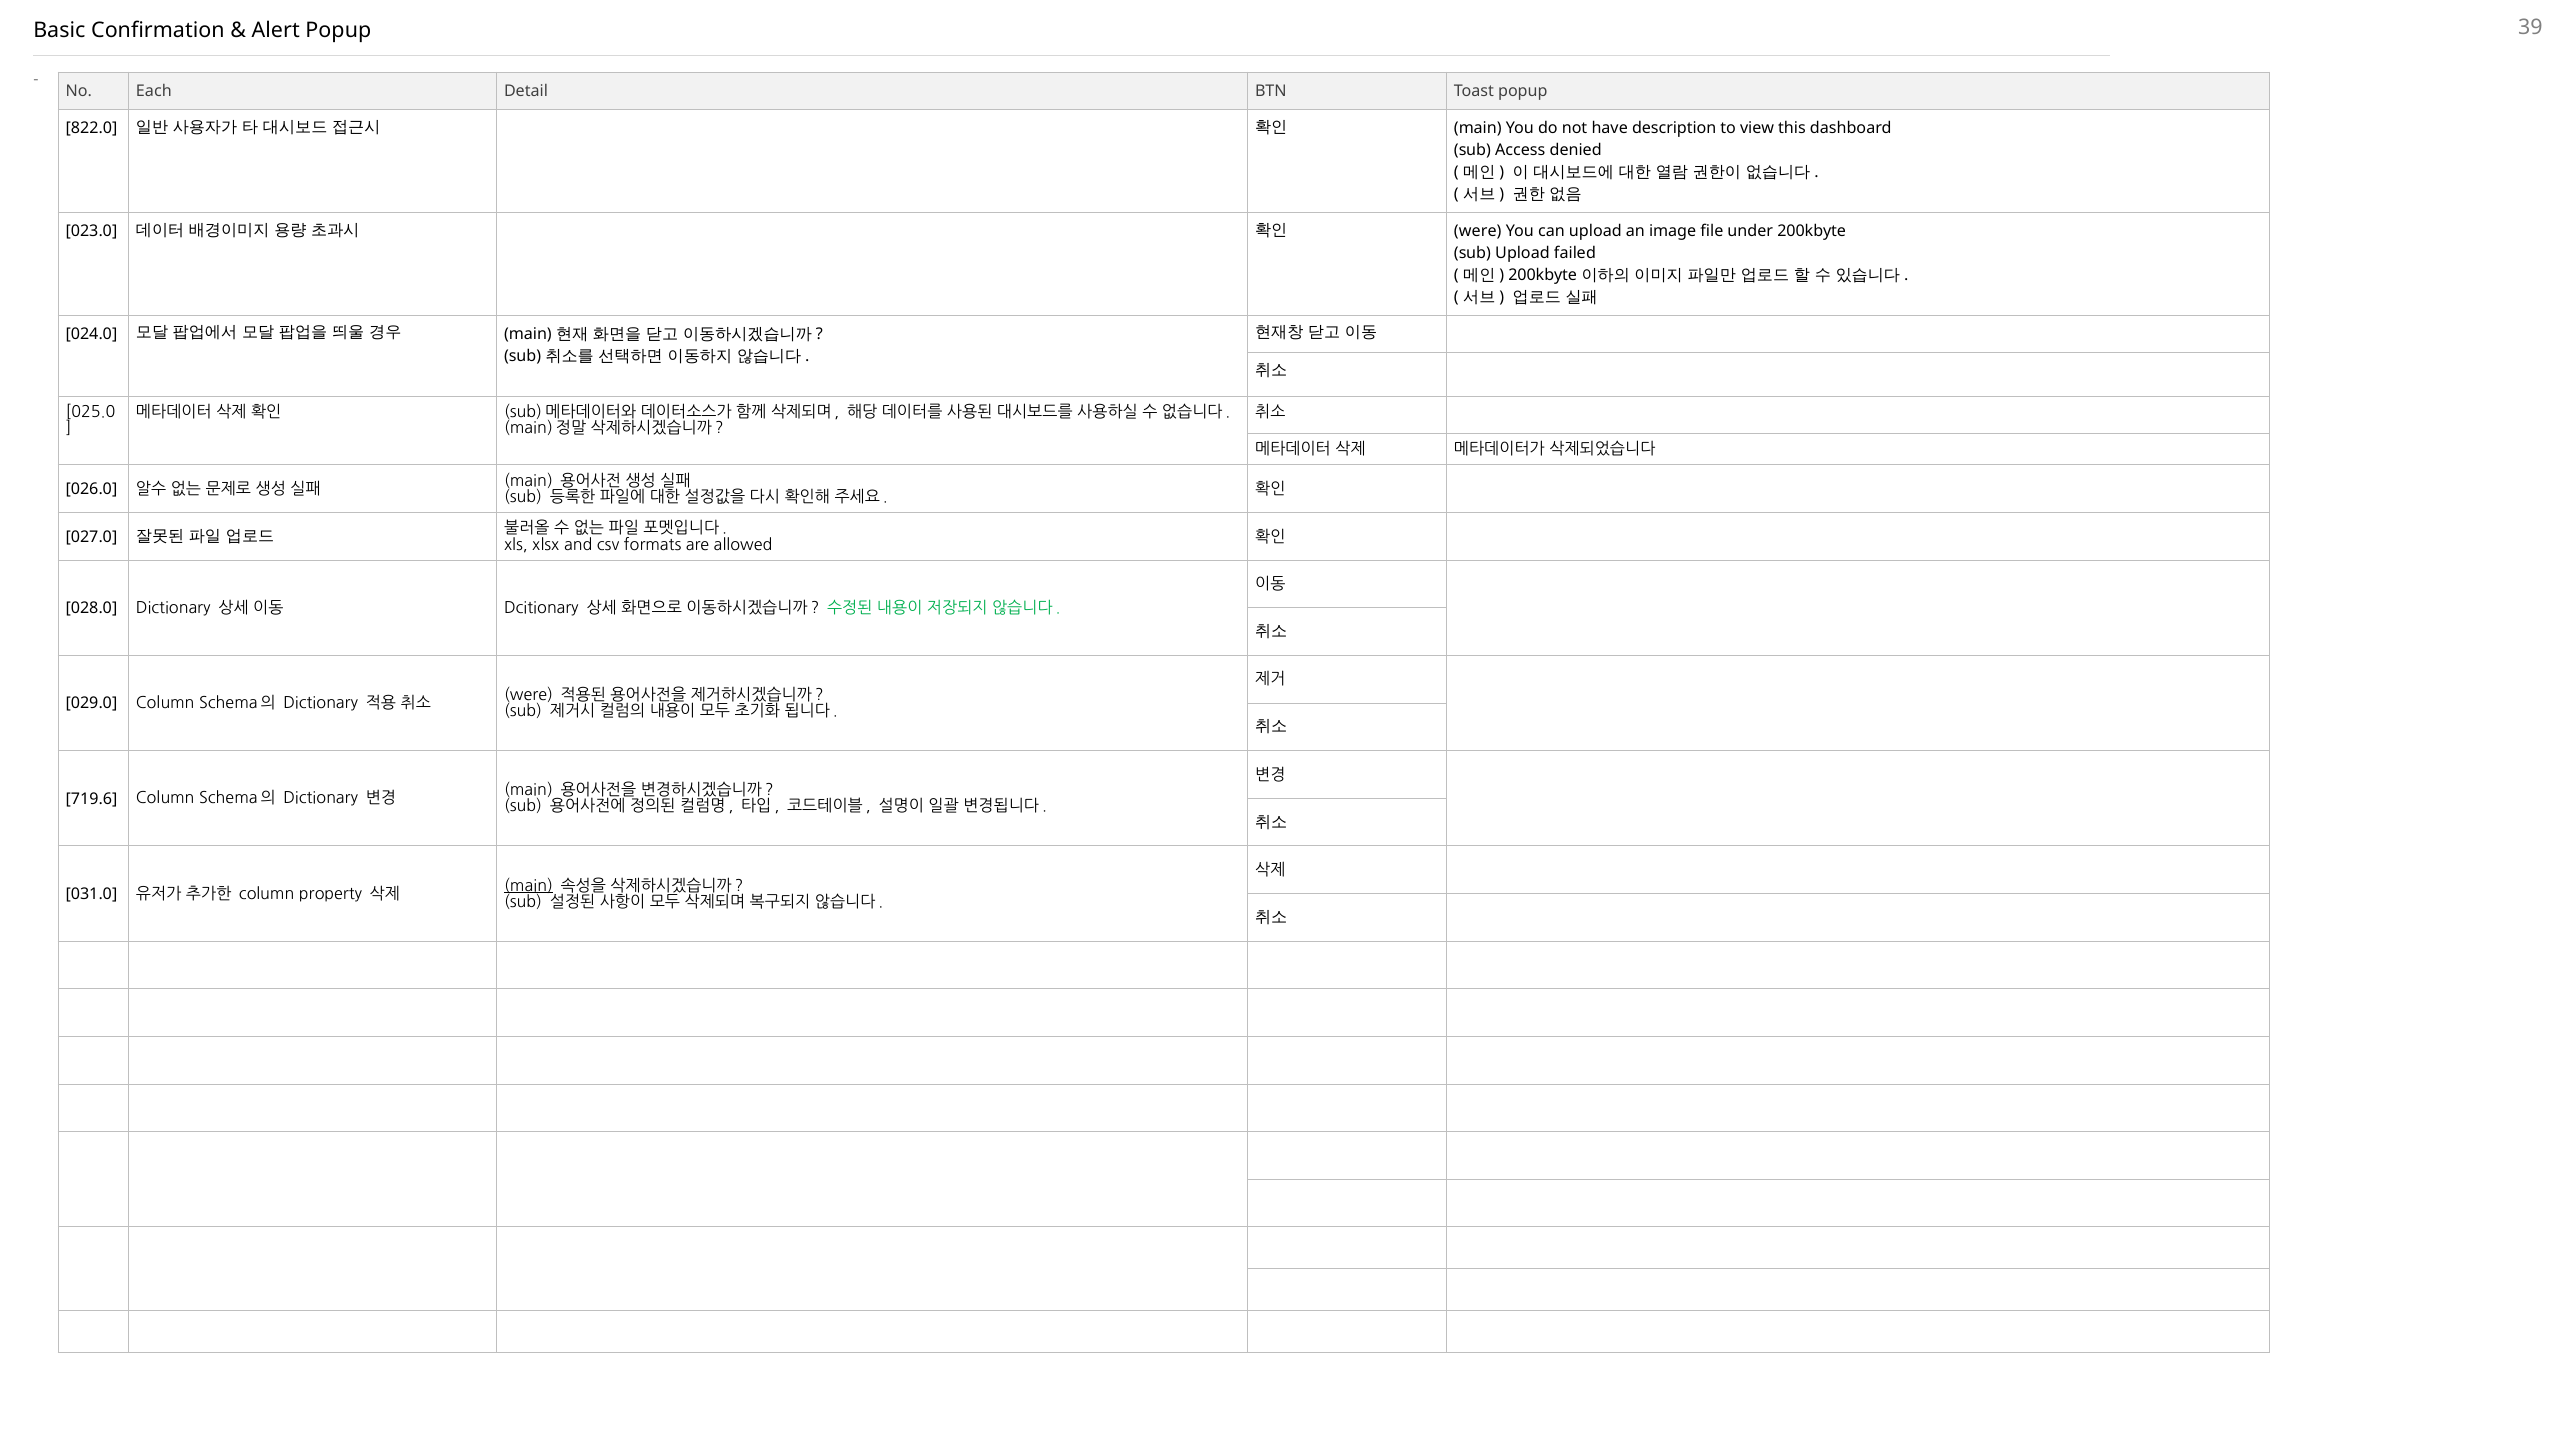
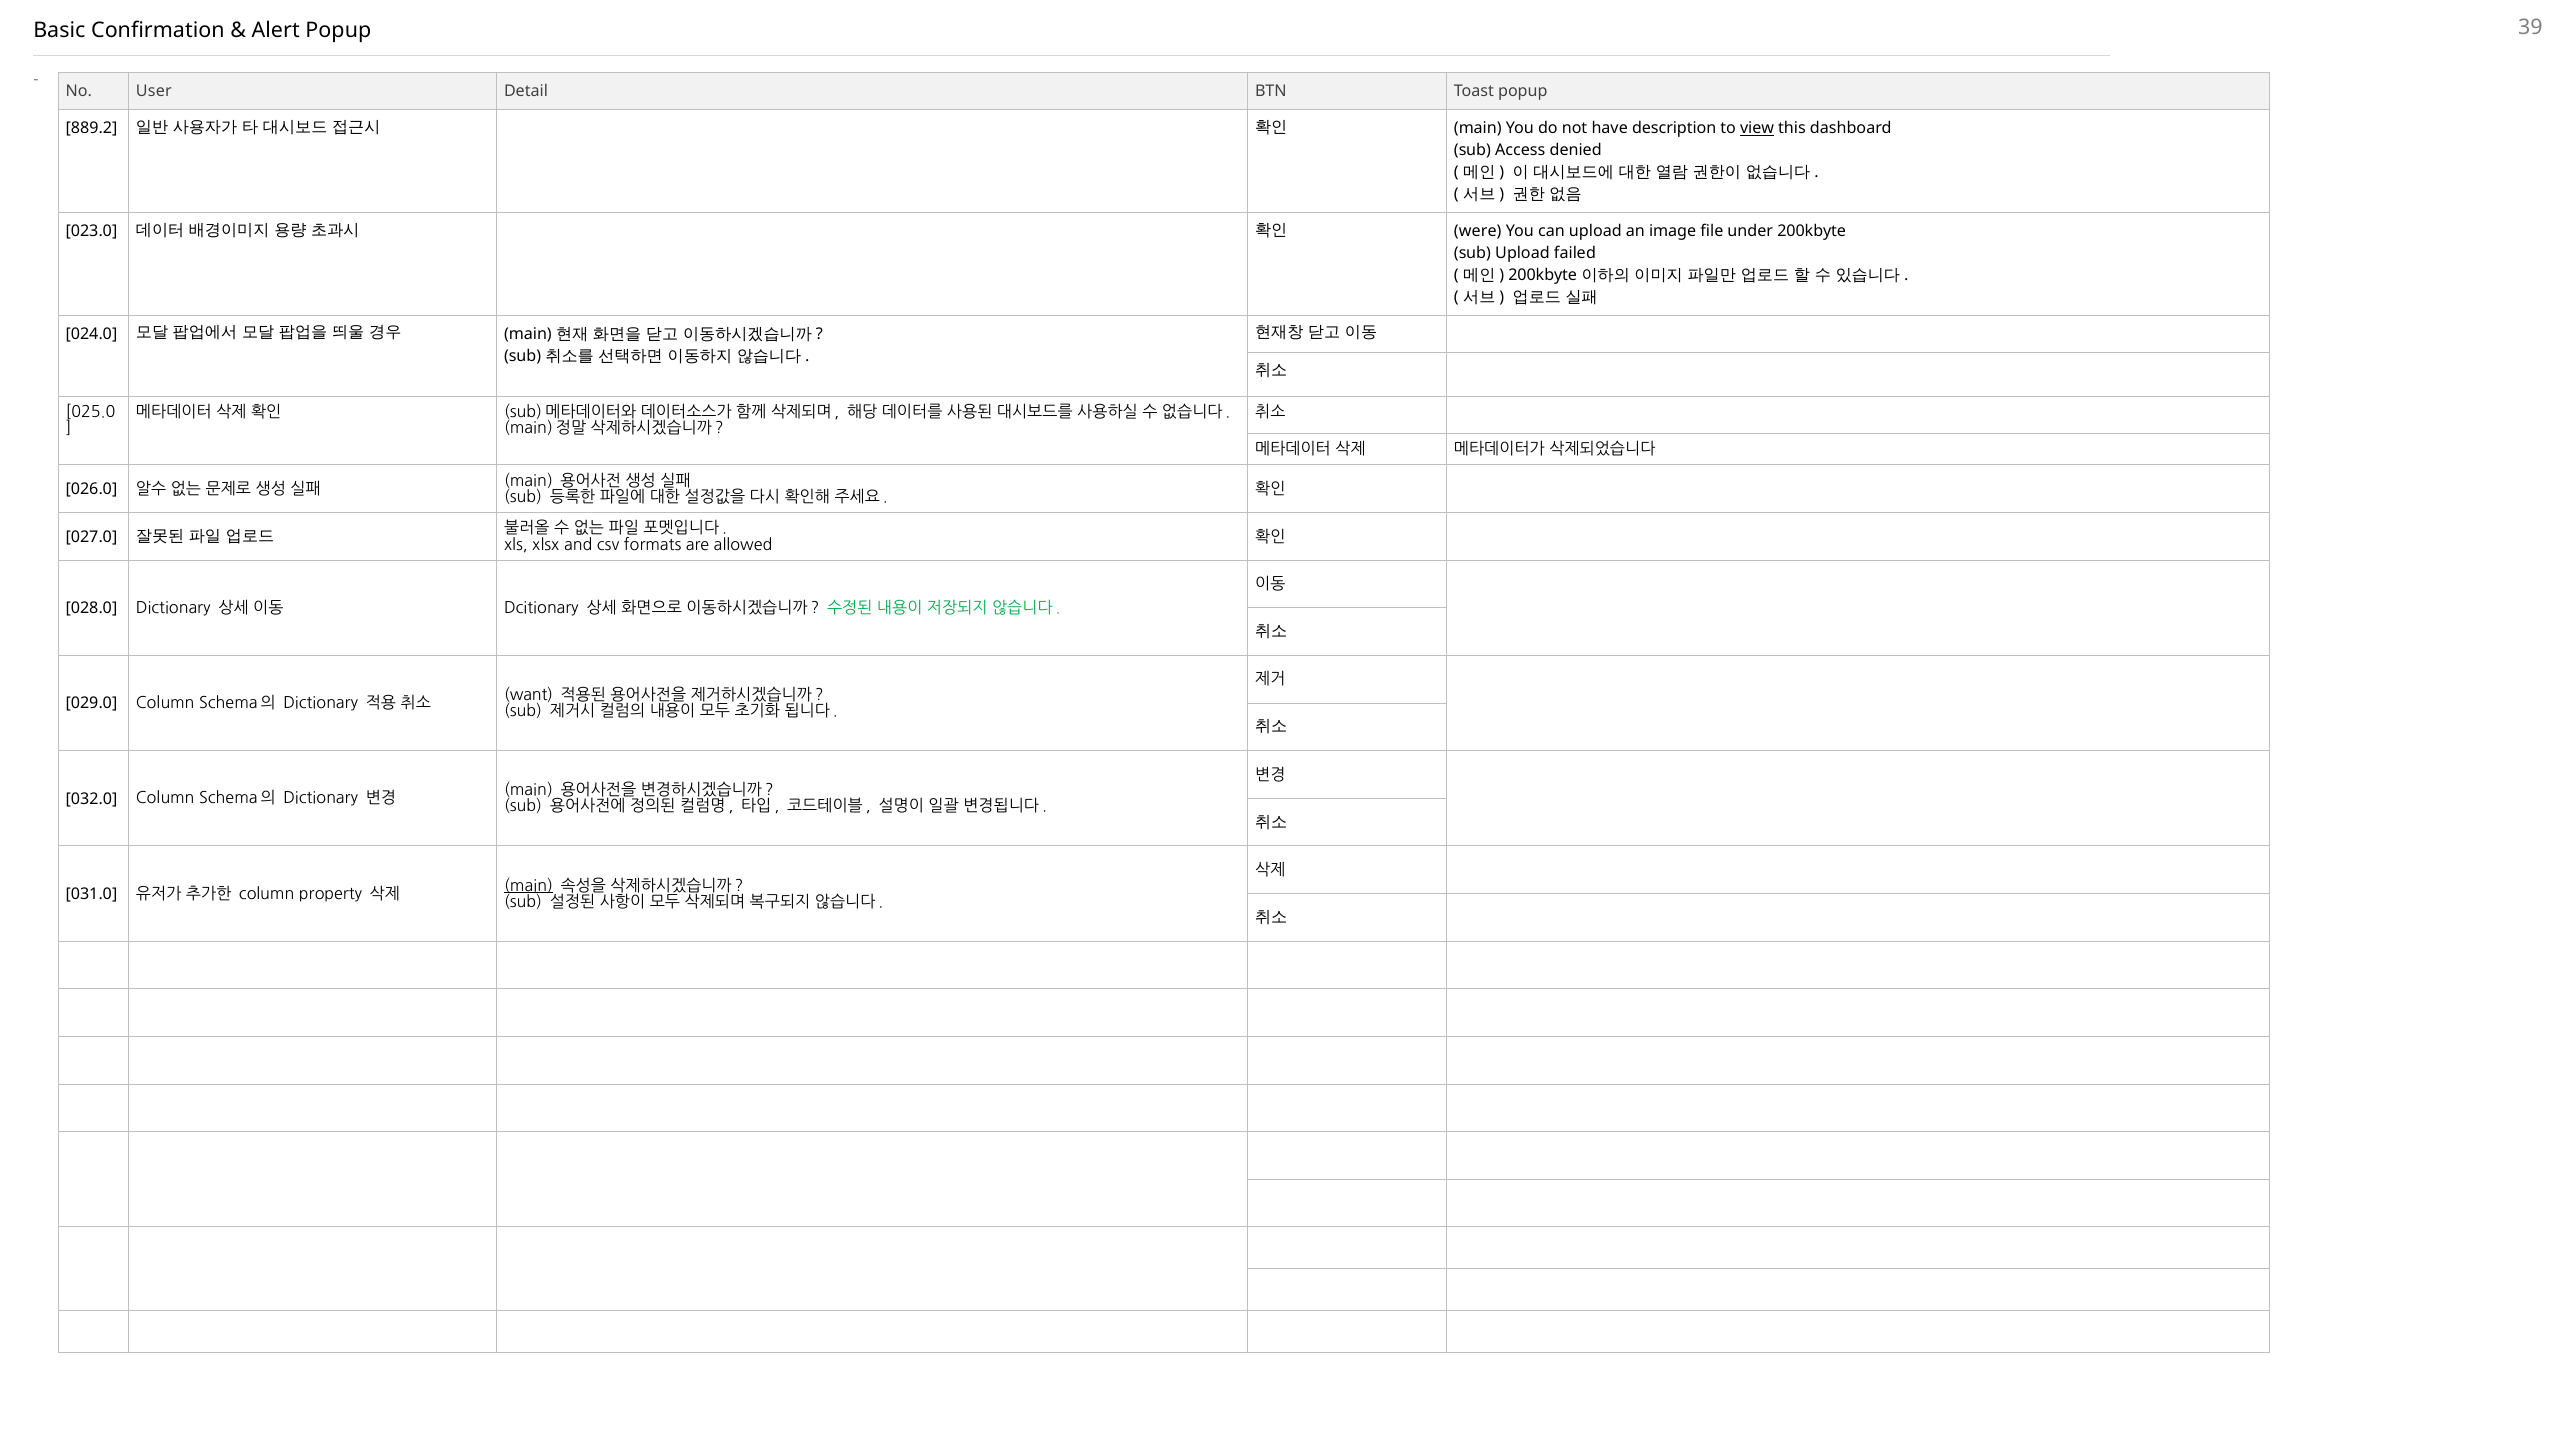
Each: Each -> User
822.0: 822.0 -> 889.2
view underline: none -> present
were at (529, 695): were -> want
719.6: 719.6 -> 032.0
